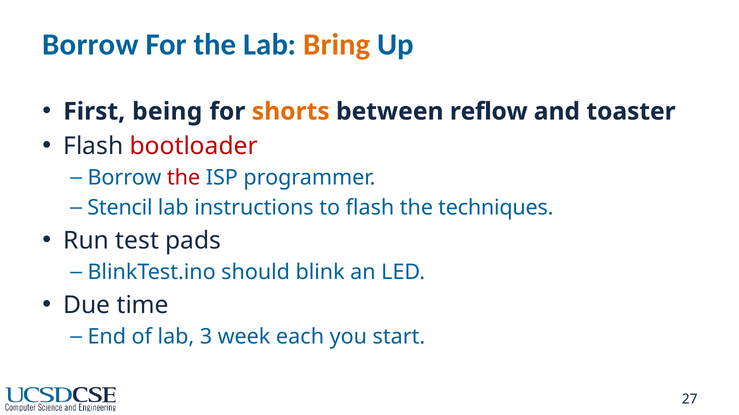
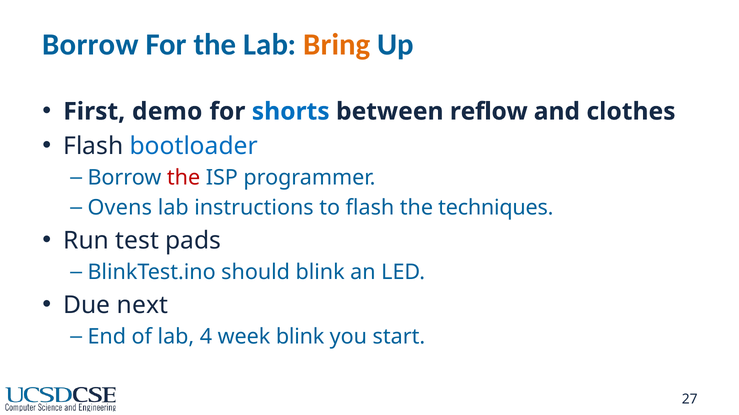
being: being -> demo
shorts colour: orange -> blue
toaster: toaster -> clothes
bootloader colour: red -> blue
Stencil: Stencil -> Ovens
time: time -> next
3: 3 -> 4
week each: each -> blink
